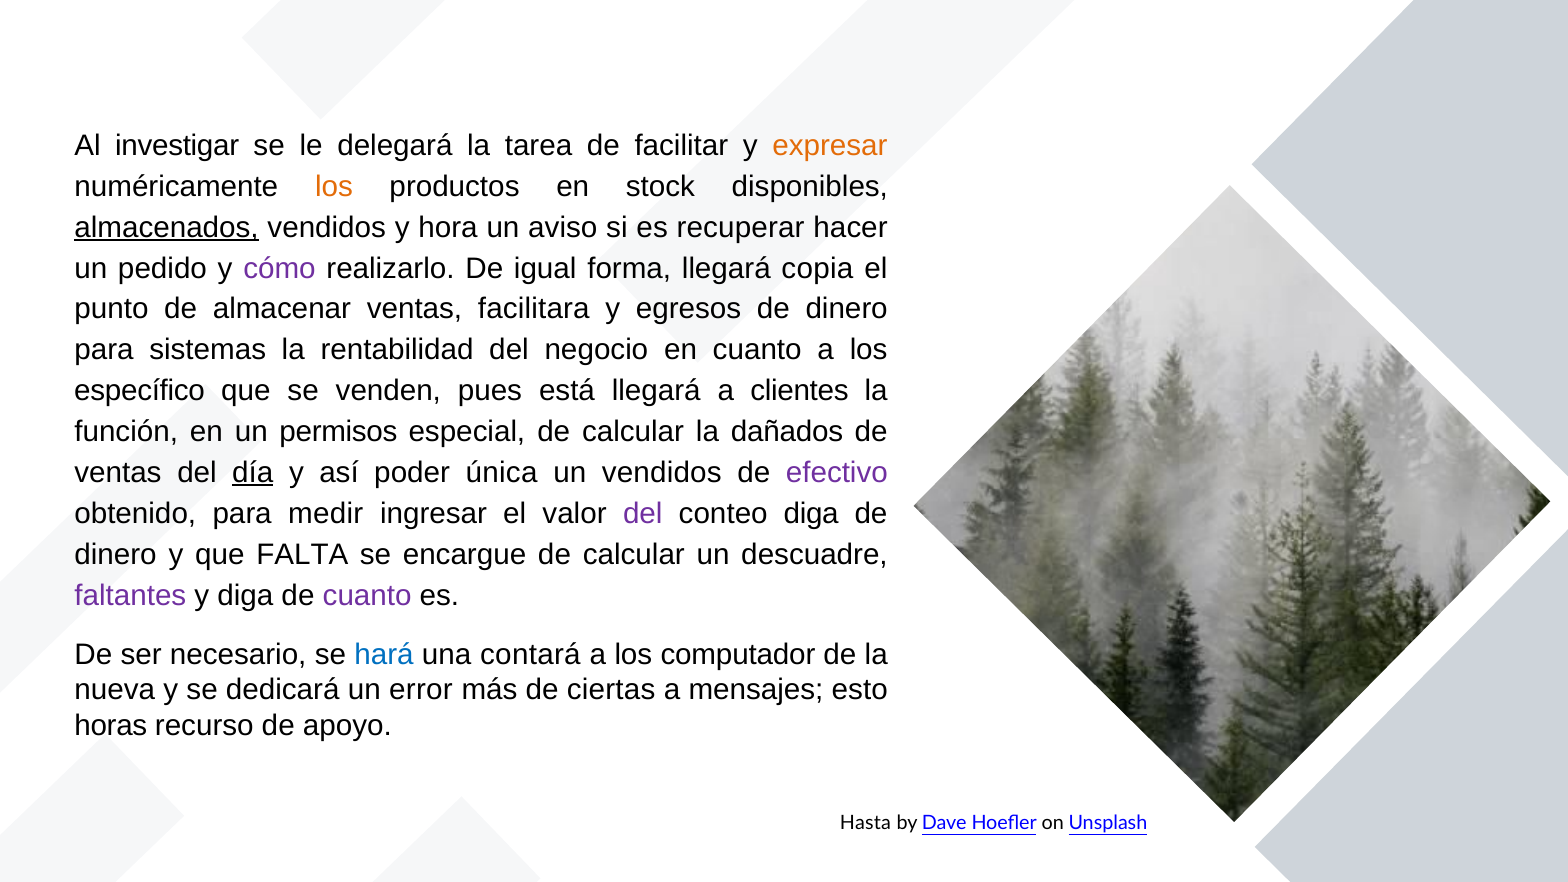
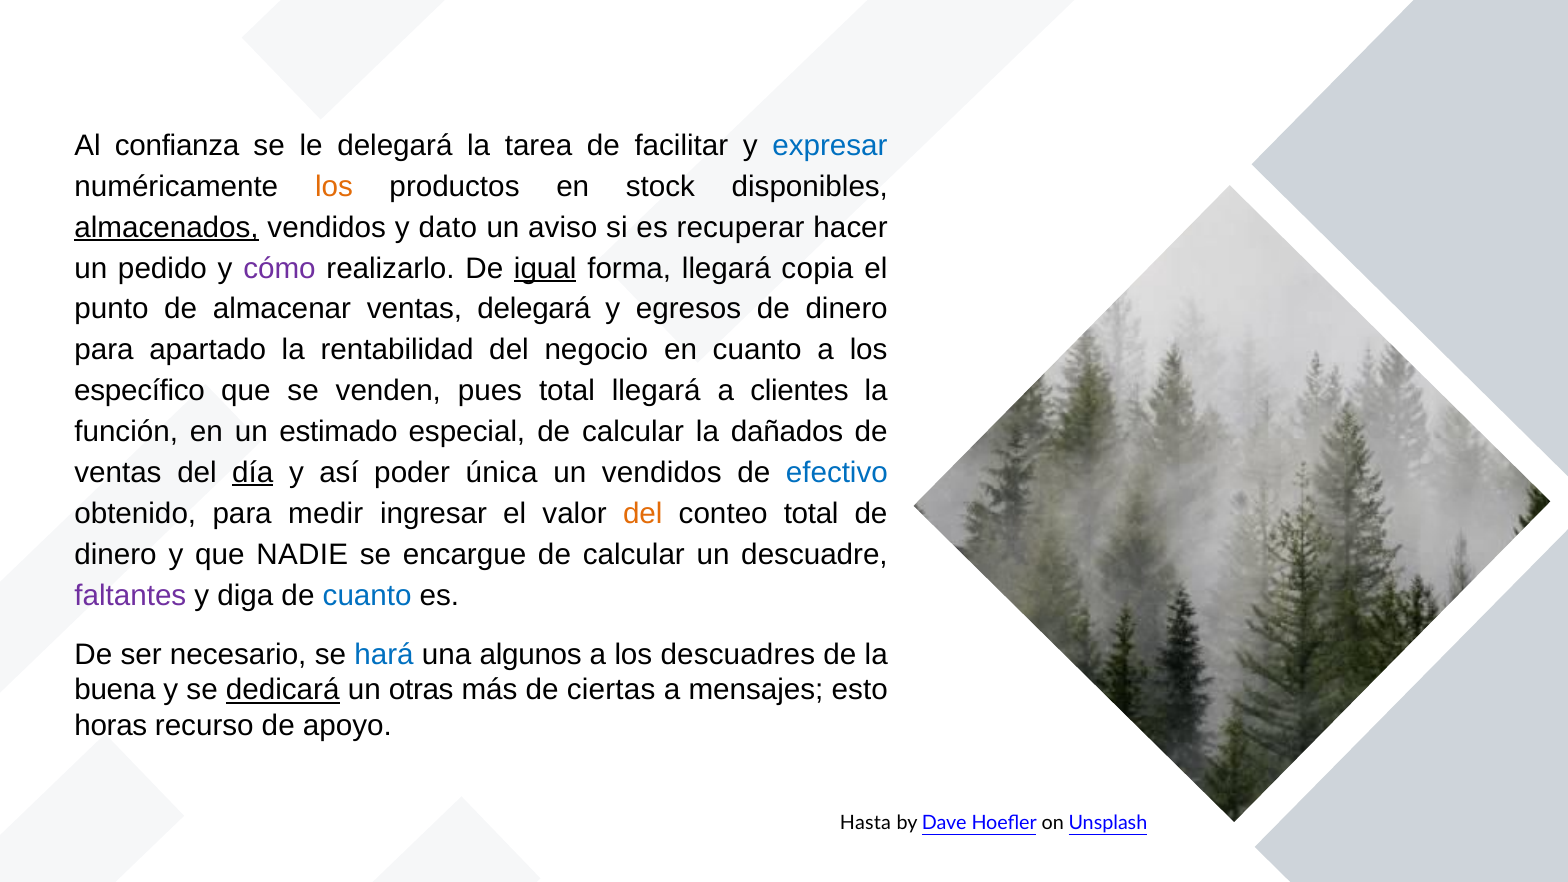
investigar: investigar -> confianza
expresar colour: orange -> blue
hora: hora -> dato
igual underline: none -> present
ventas facilitara: facilitara -> delegará
sistemas: sistemas -> apartado
pues está: está -> total
permisos: permisos -> estimado
efectivo colour: purple -> blue
del at (643, 514) colour: purple -> orange
conteo diga: diga -> total
FALTA: FALTA -> NADIE
cuanto at (367, 595) colour: purple -> blue
contará: contará -> algunos
computador: computador -> descuadres
nueva: nueva -> buena
dedicará underline: none -> present
error: error -> otras
